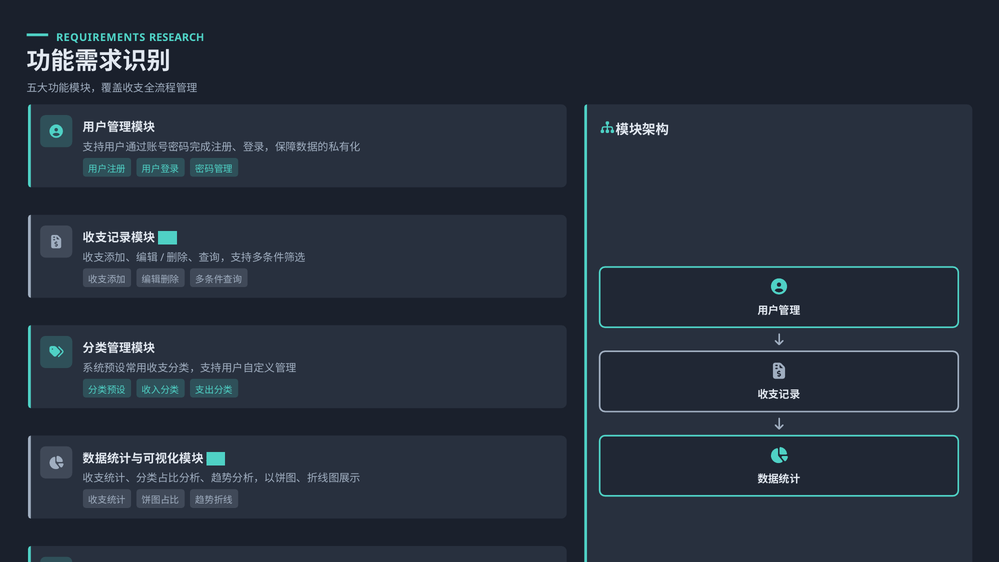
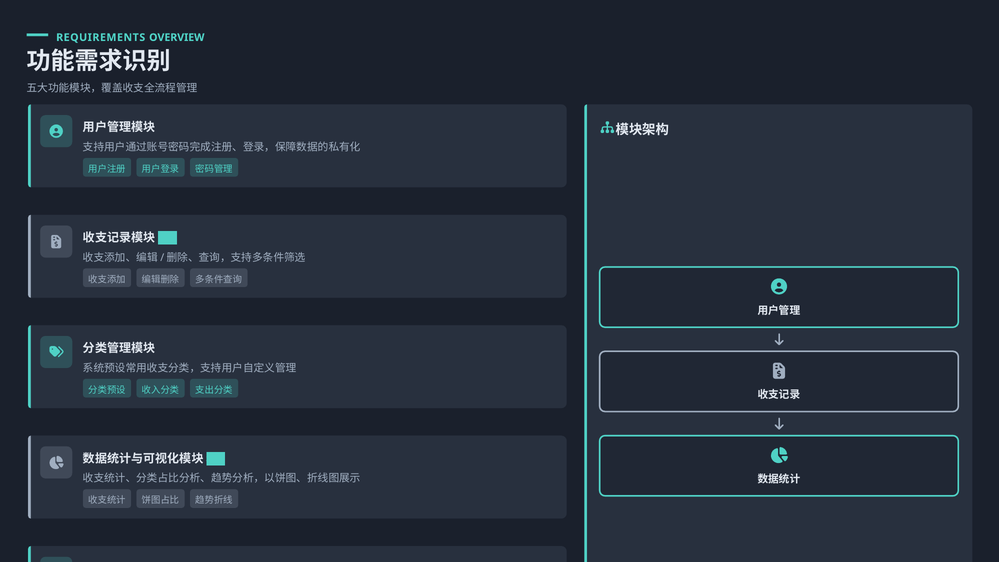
RESEARCH: RESEARCH -> OVERVIEW
